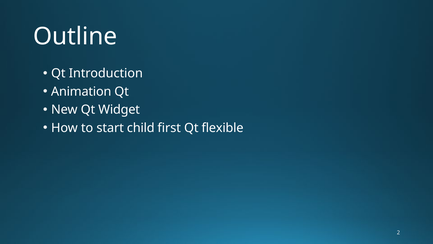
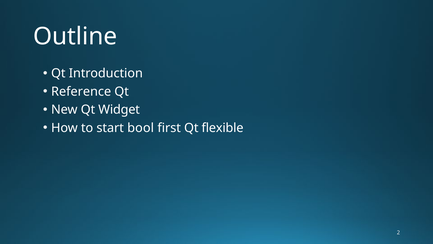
Animation: Animation -> Reference
child: child -> bool
